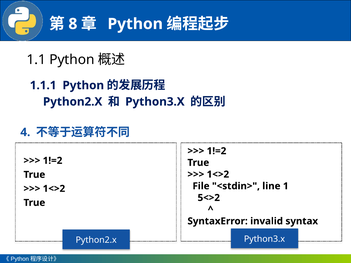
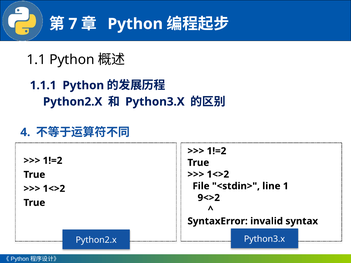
8: 8 -> 7
5<>2: 5<>2 -> 9<>2
